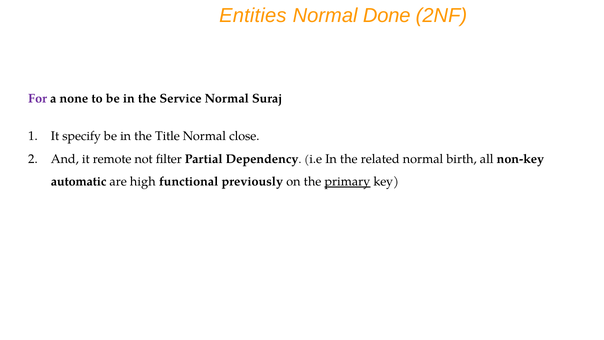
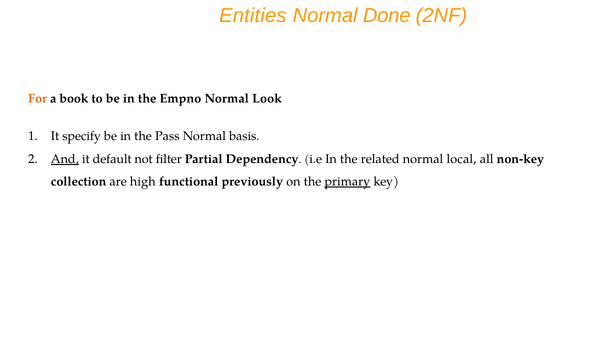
For colour: purple -> orange
none: none -> book
Service: Service -> Empno
Suraj: Suraj -> Look
Title: Title -> Pass
close: close -> basis
And underline: none -> present
remote: remote -> default
birth: birth -> local
automatic: automatic -> collection
